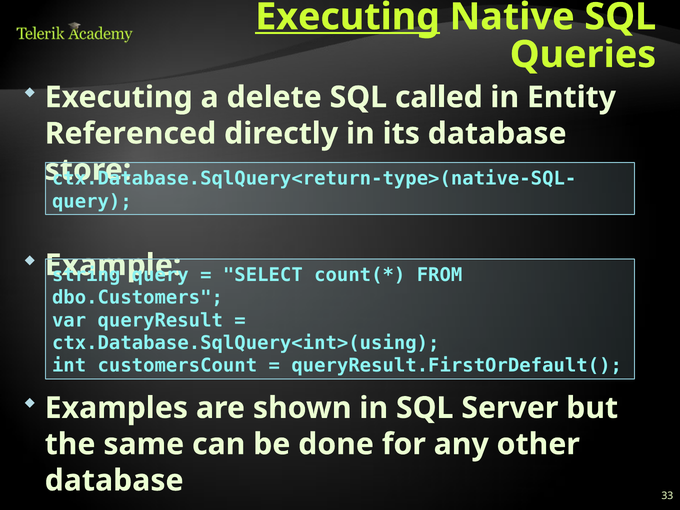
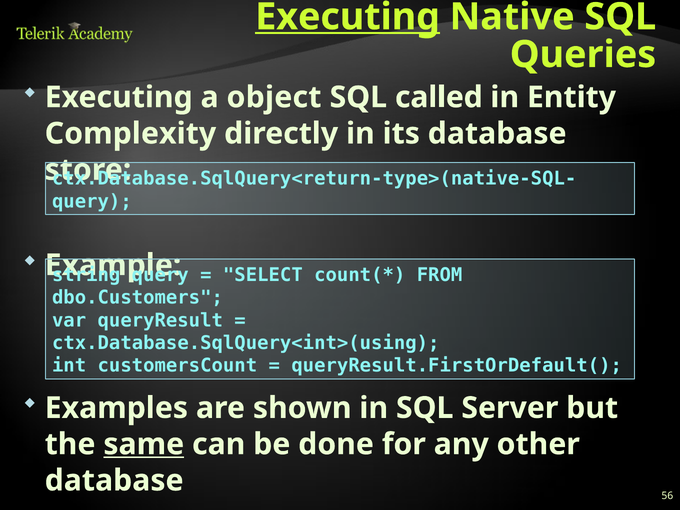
delete: delete -> object
Referenced: Referenced -> Complexity
same underline: none -> present
33: 33 -> 56
